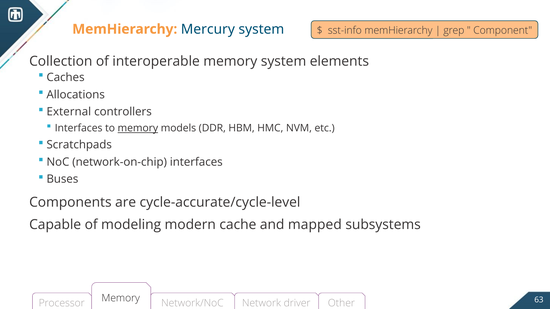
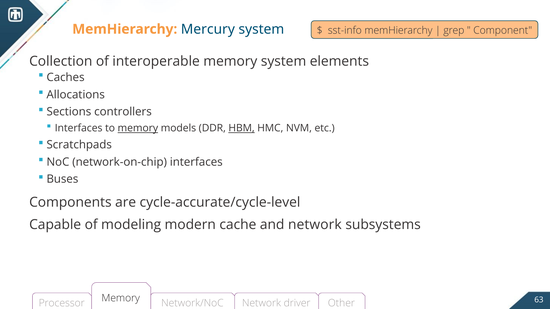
External: External -> Sections
HBM underline: none -> present
and mapped: mapped -> network
